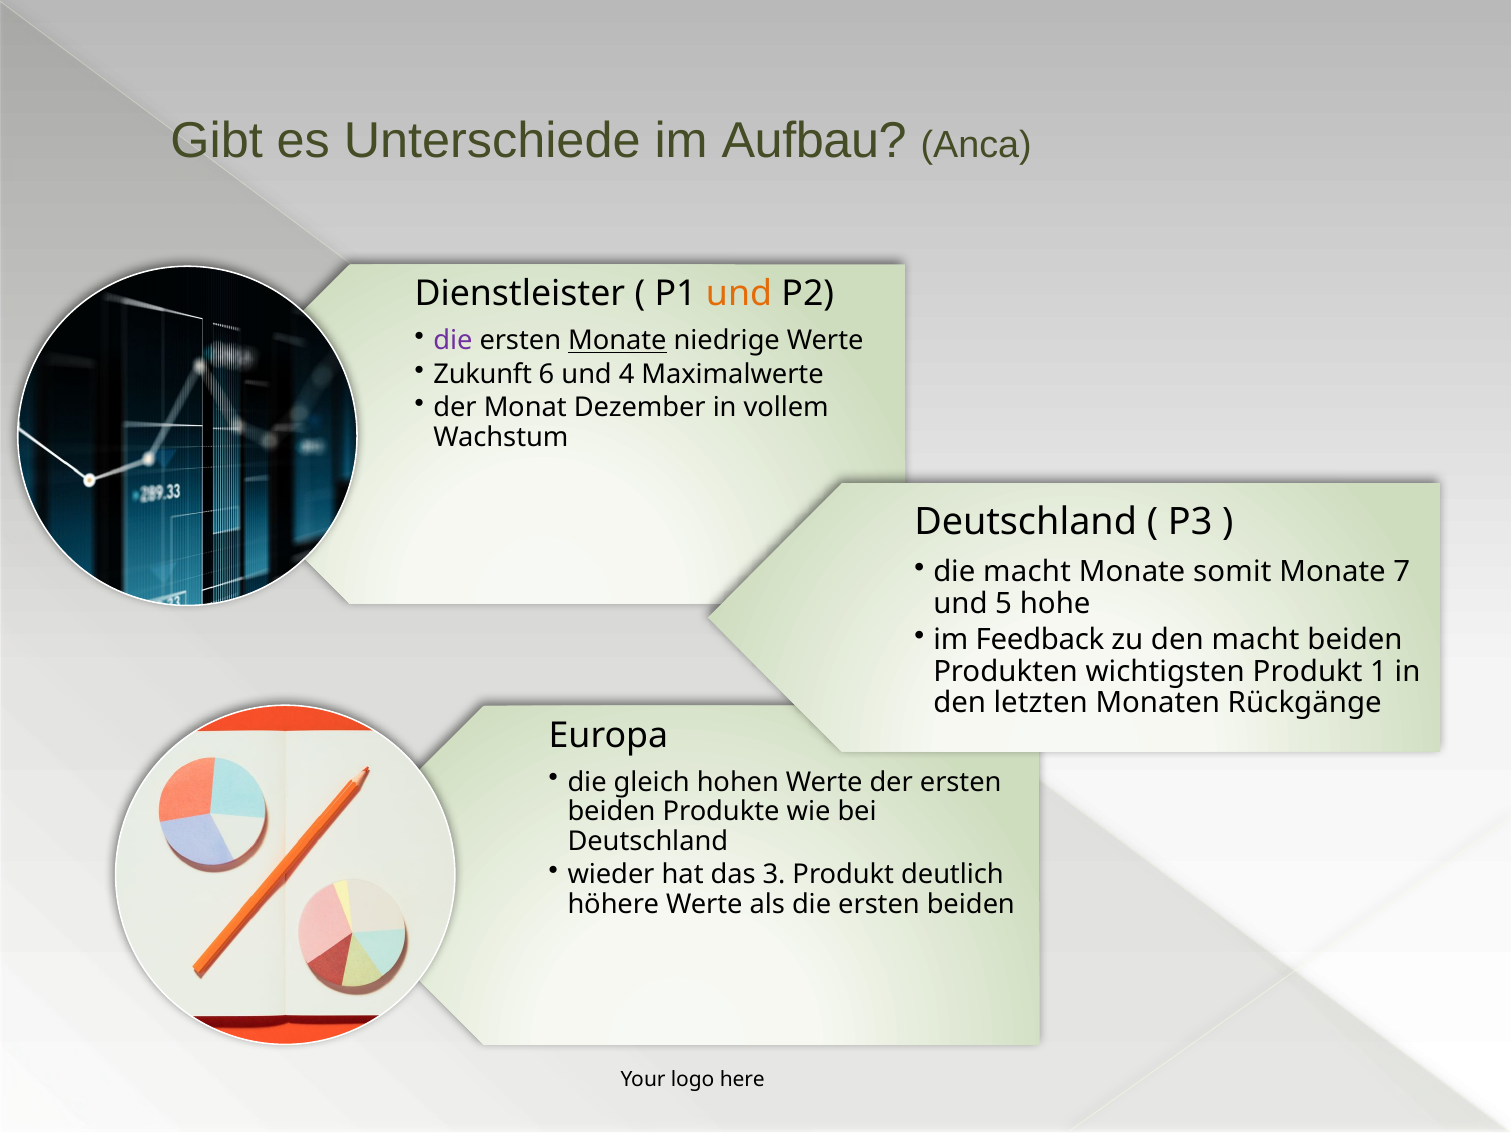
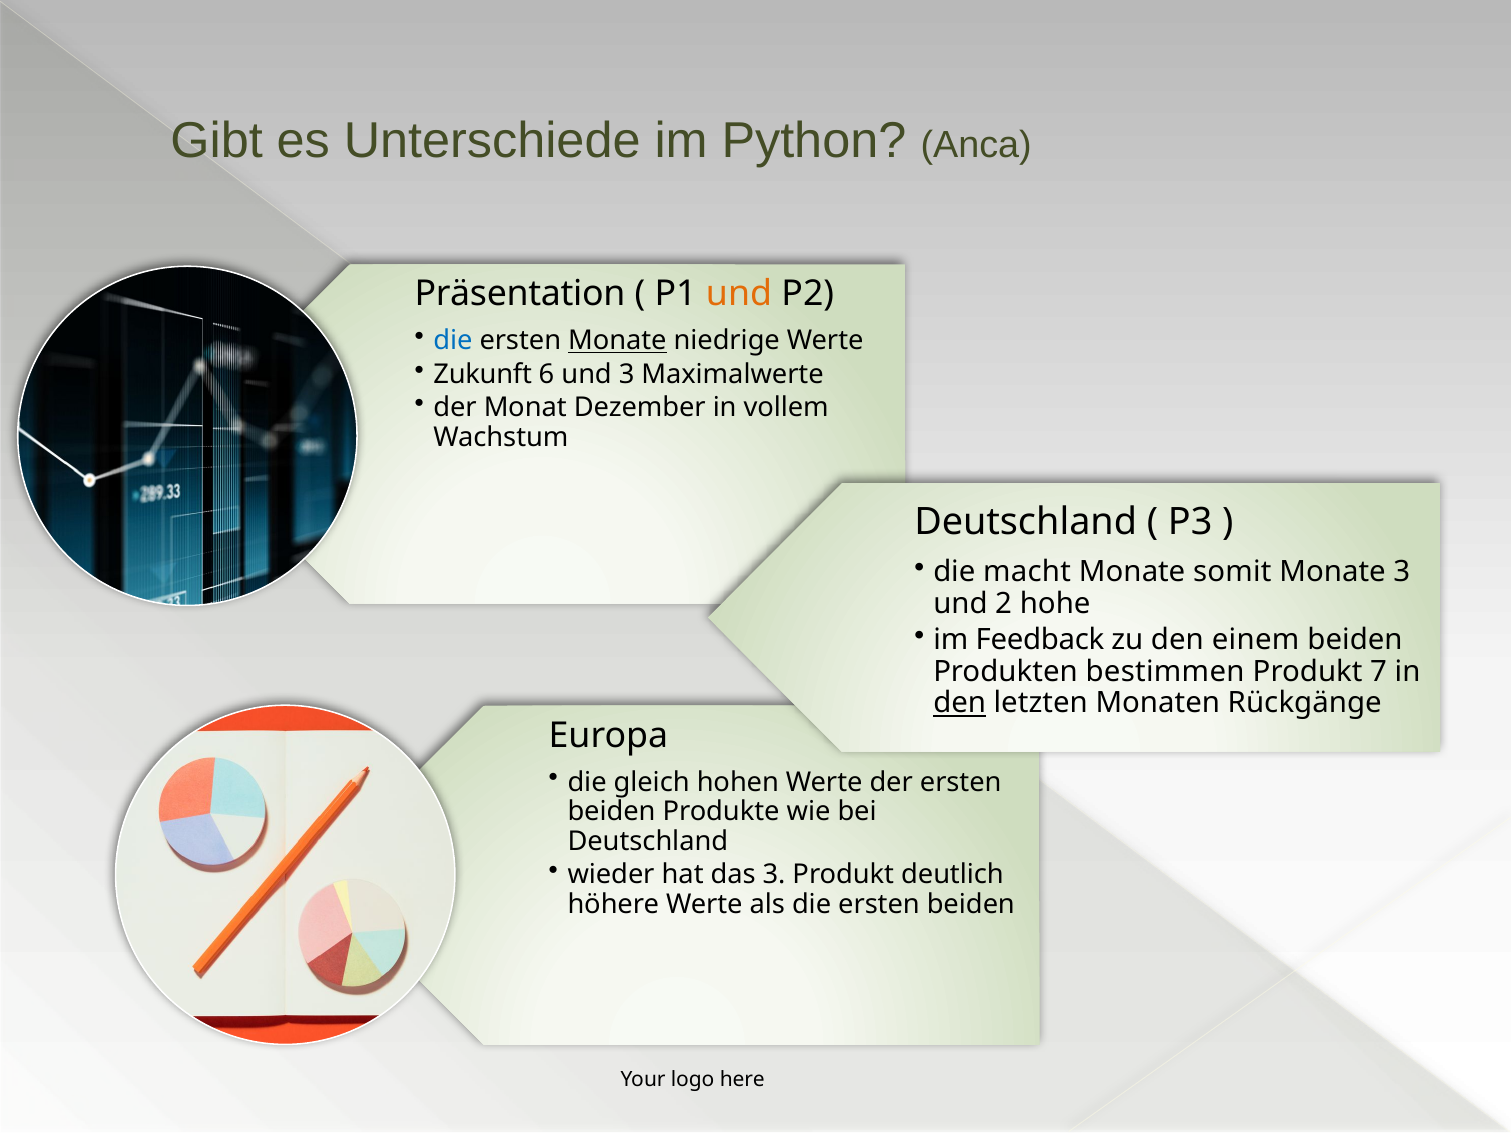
Aufbau: Aufbau -> Python
Dienstleister: Dienstleister -> Präsentation
die at (453, 341) colour: purple -> blue
und 4: 4 -> 3
Monate 7: 7 -> 3
5: 5 -> 2
den macht: macht -> einem
wichtigsten: wichtigsten -> bestimmen
1: 1 -> 7
den at (960, 703) underline: none -> present
